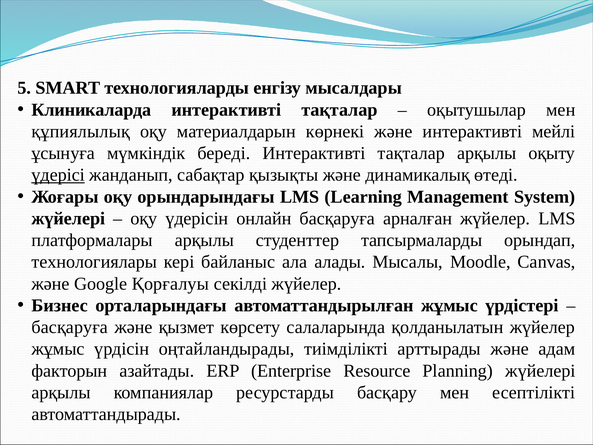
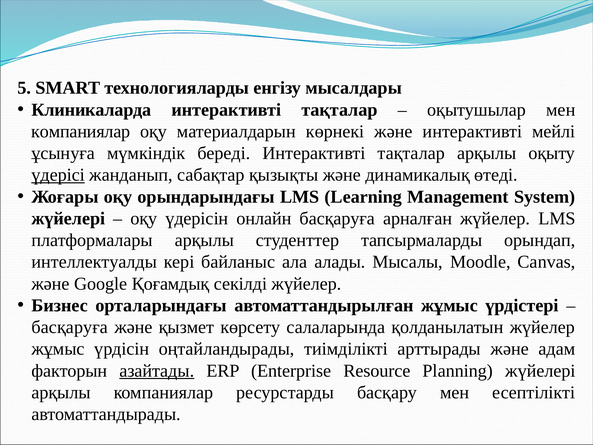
құпиялылық at (81, 131): құпиялылық -> компаниялар
технологиялары: технологиялары -> интеллектуалды
Қорғалуы: Қорғалуы -> Қоғамдық
азайтады underline: none -> present
